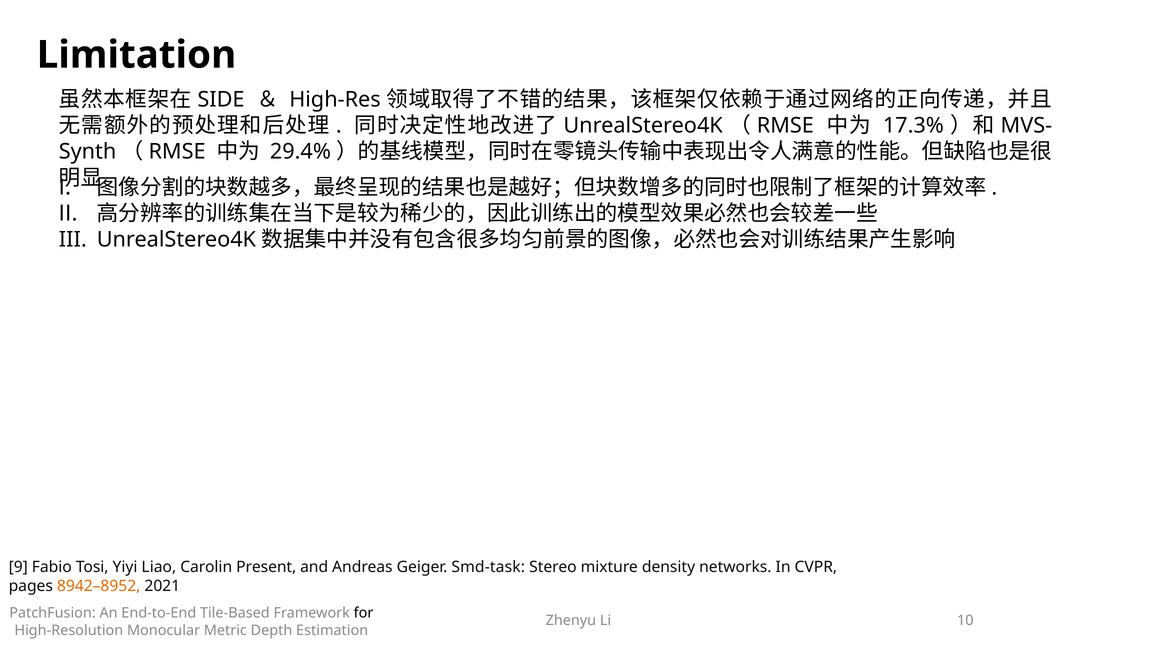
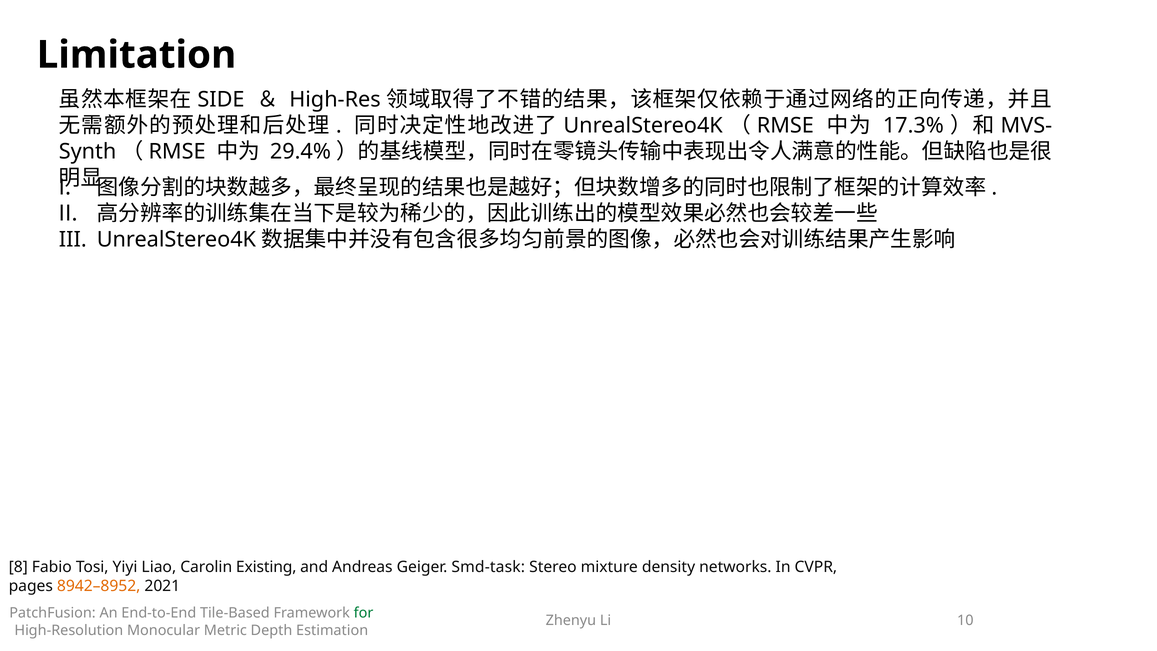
9: 9 -> 8
Present: Present -> Existing
for colour: black -> green
